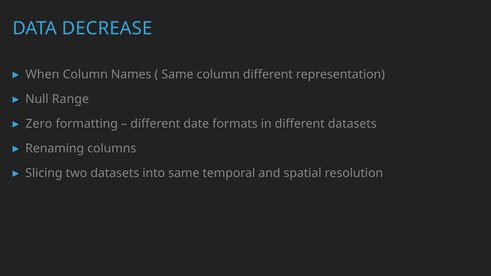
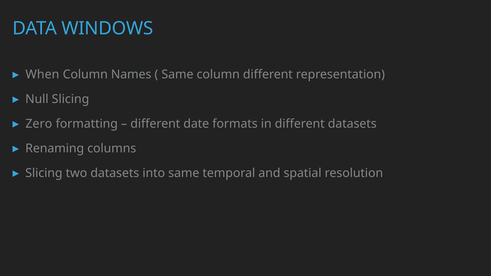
DECREASE: DECREASE -> WINDOWS
Null Range: Range -> Slicing
